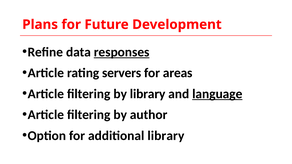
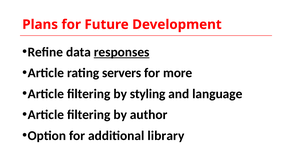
areas: areas -> more
by library: library -> styling
language underline: present -> none
